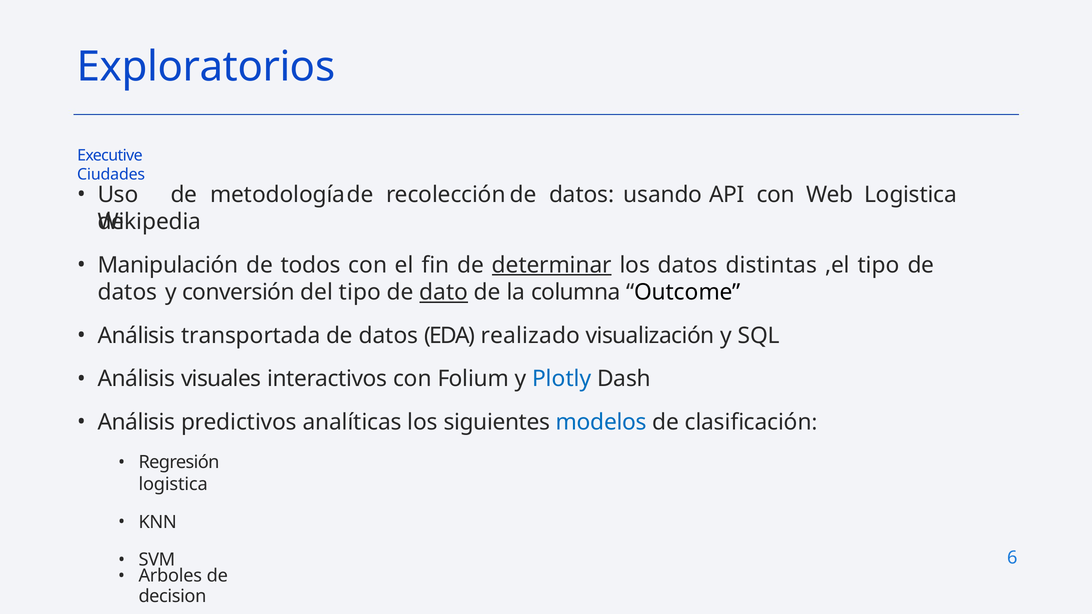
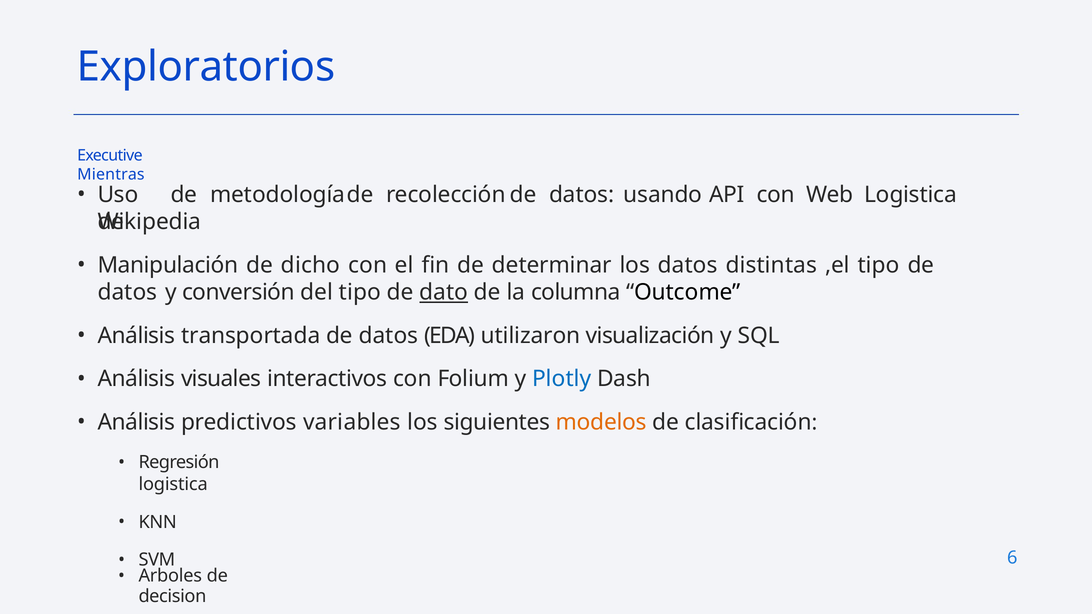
Ciudades: Ciudades -> Mientras
todos: todos -> dicho
determinar underline: present -> none
realizado: realizado -> utilizaron
analíticas: analíticas -> variables
modelos colour: blue -> orange
